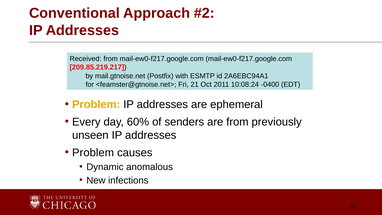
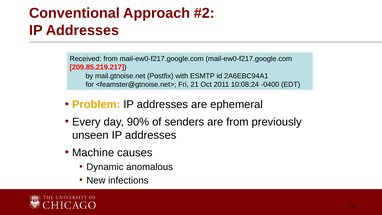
60%: 60% -> 90%
Problem at (93, 152): Problem -> Machine
